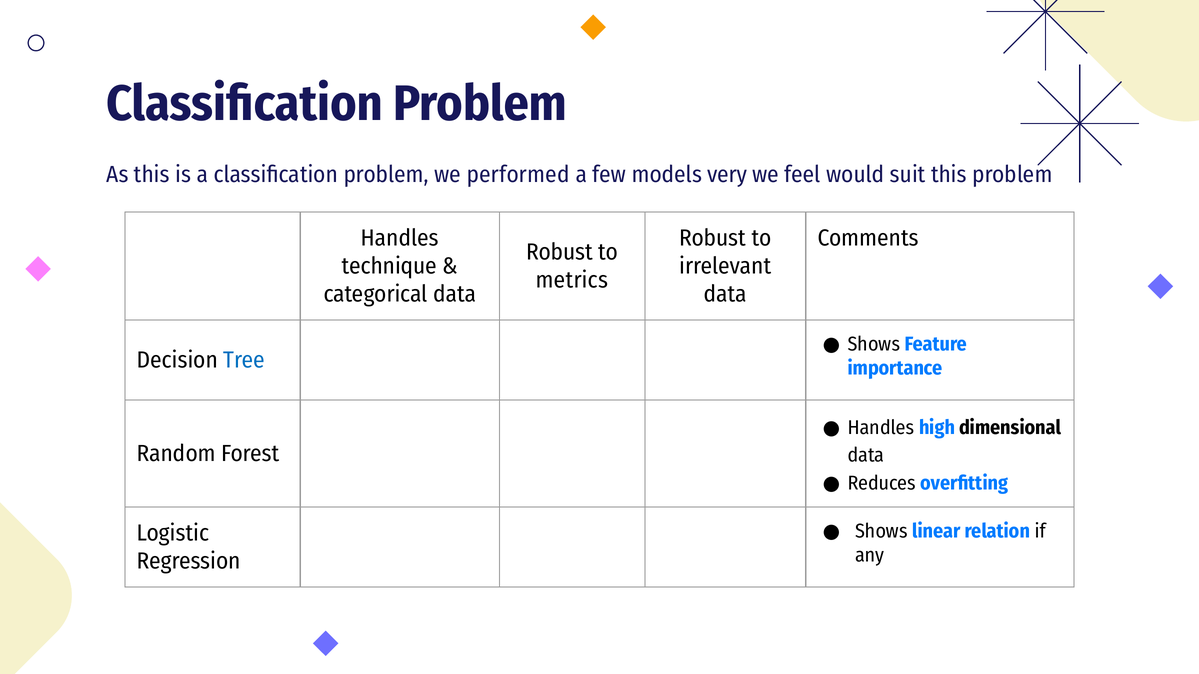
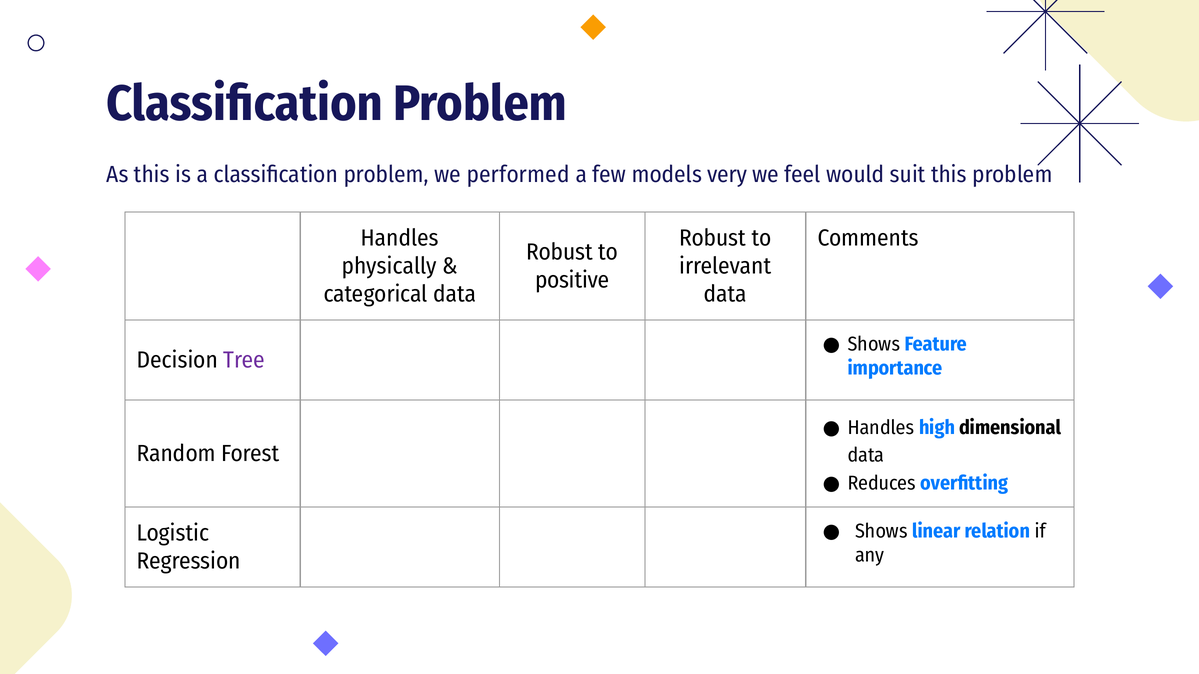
technique: technique -> physically
metrics: metrics -> positive
Tree colour: blue -> purple
